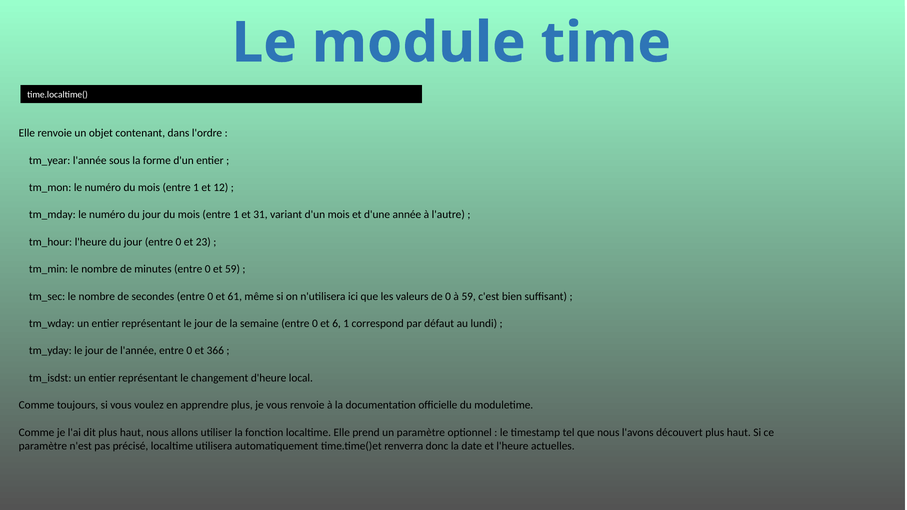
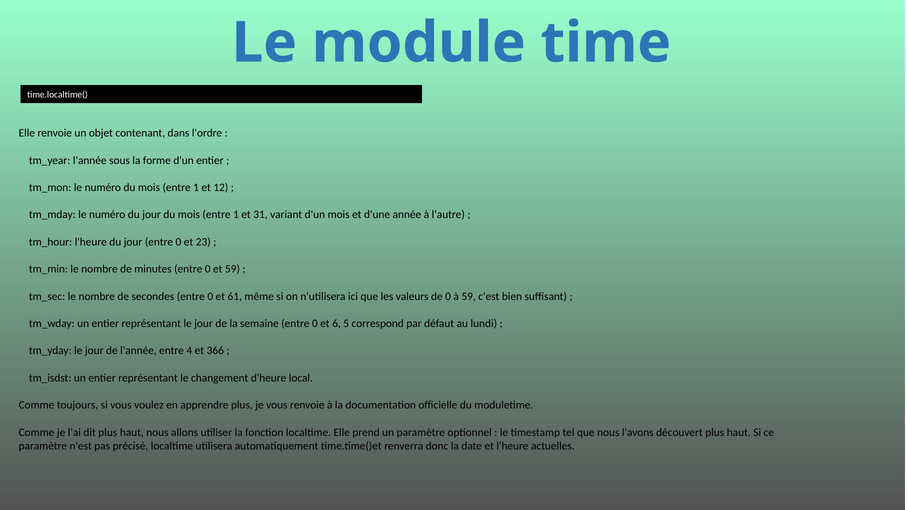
6 1: 1 -> 5
l'année entre 0: 0 -> 4
